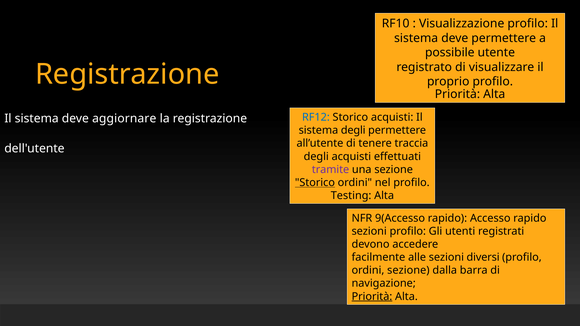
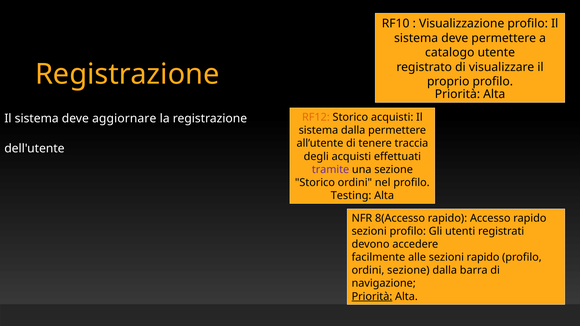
possibile: possibile -> catalogo
RF12 colour: blue -> orange
sistema degli: degli -> dalla
Storico at (315, 183) underline: present -> none
9(Accesso: 9(Accesso -> 8(Accesso
sezioni diversi: diversi -> rapido
